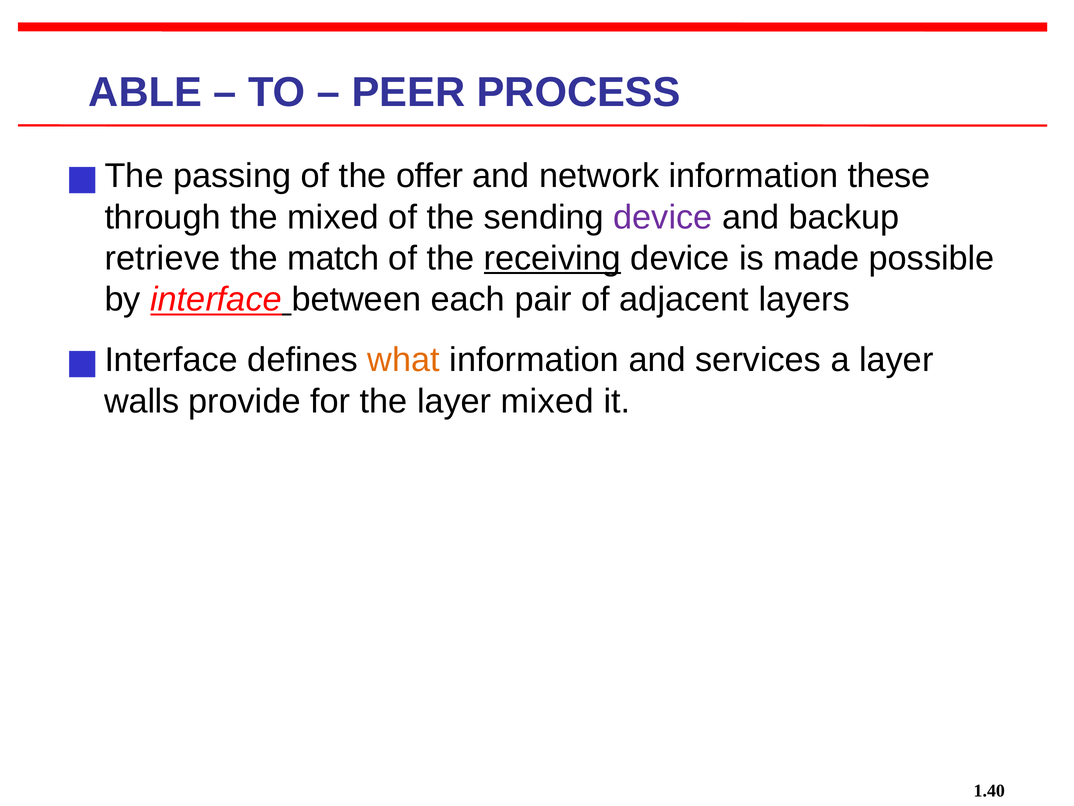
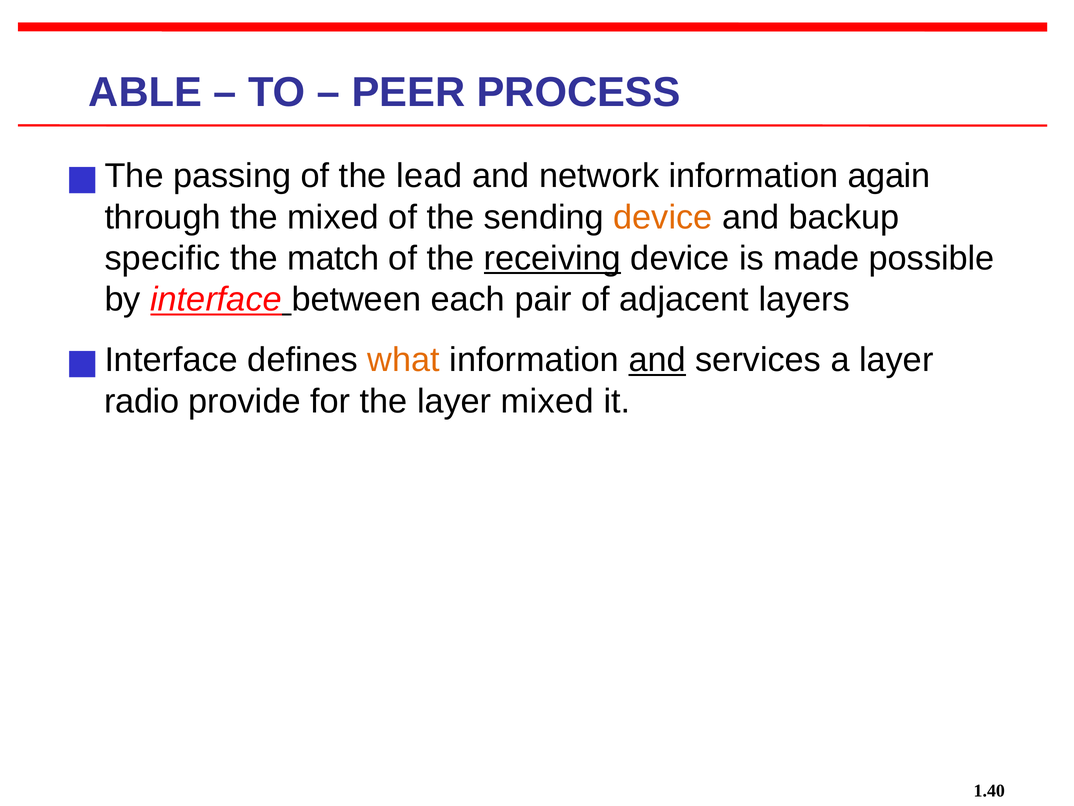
offer: offer -> lead
these: these -> again
device at (663, 217) colour: purple -> orange
retrieve: retrieve -> specific
and at (657, 360) underline: none -> present
walls: walls -> radio
